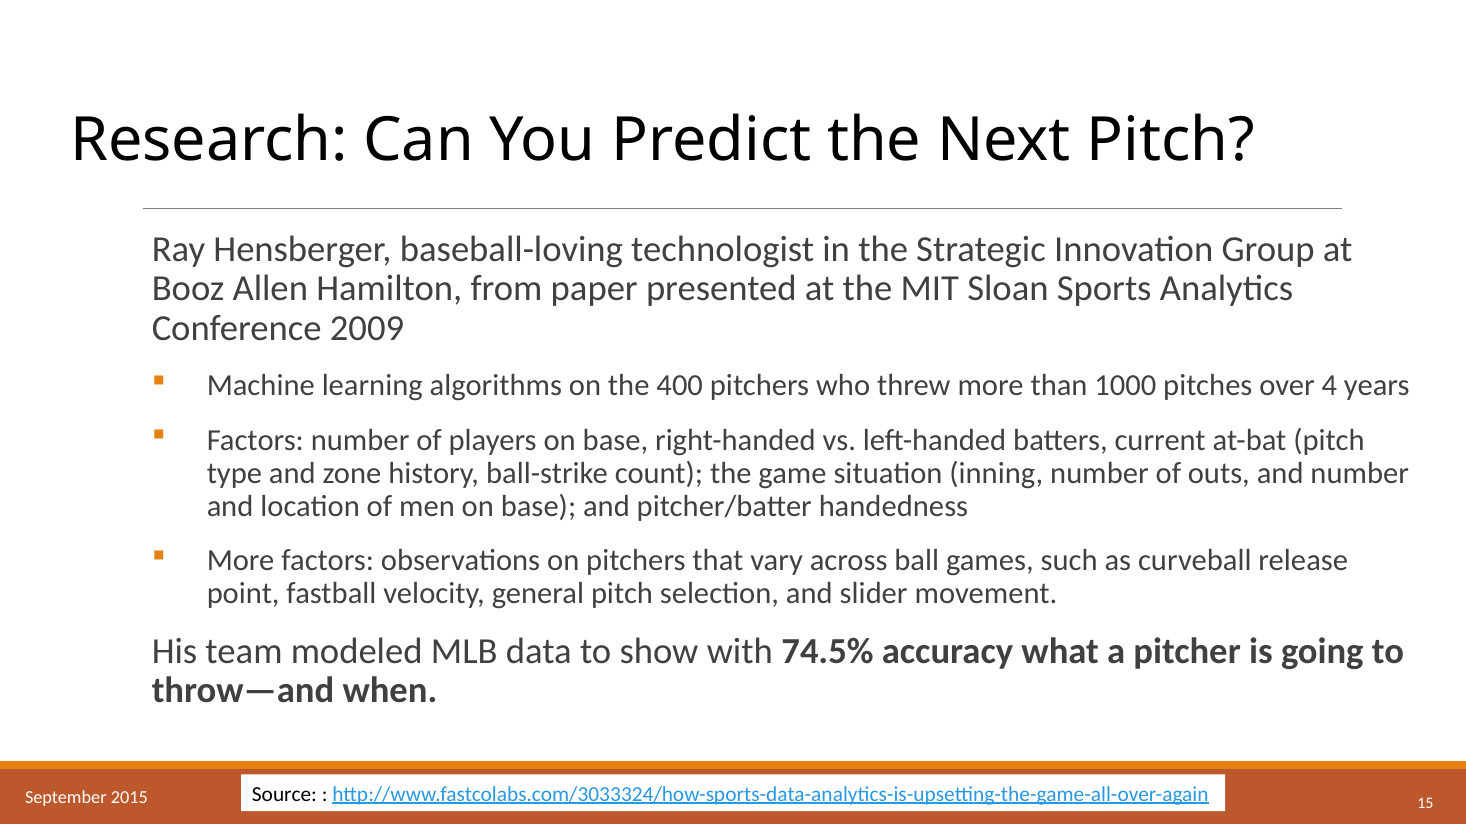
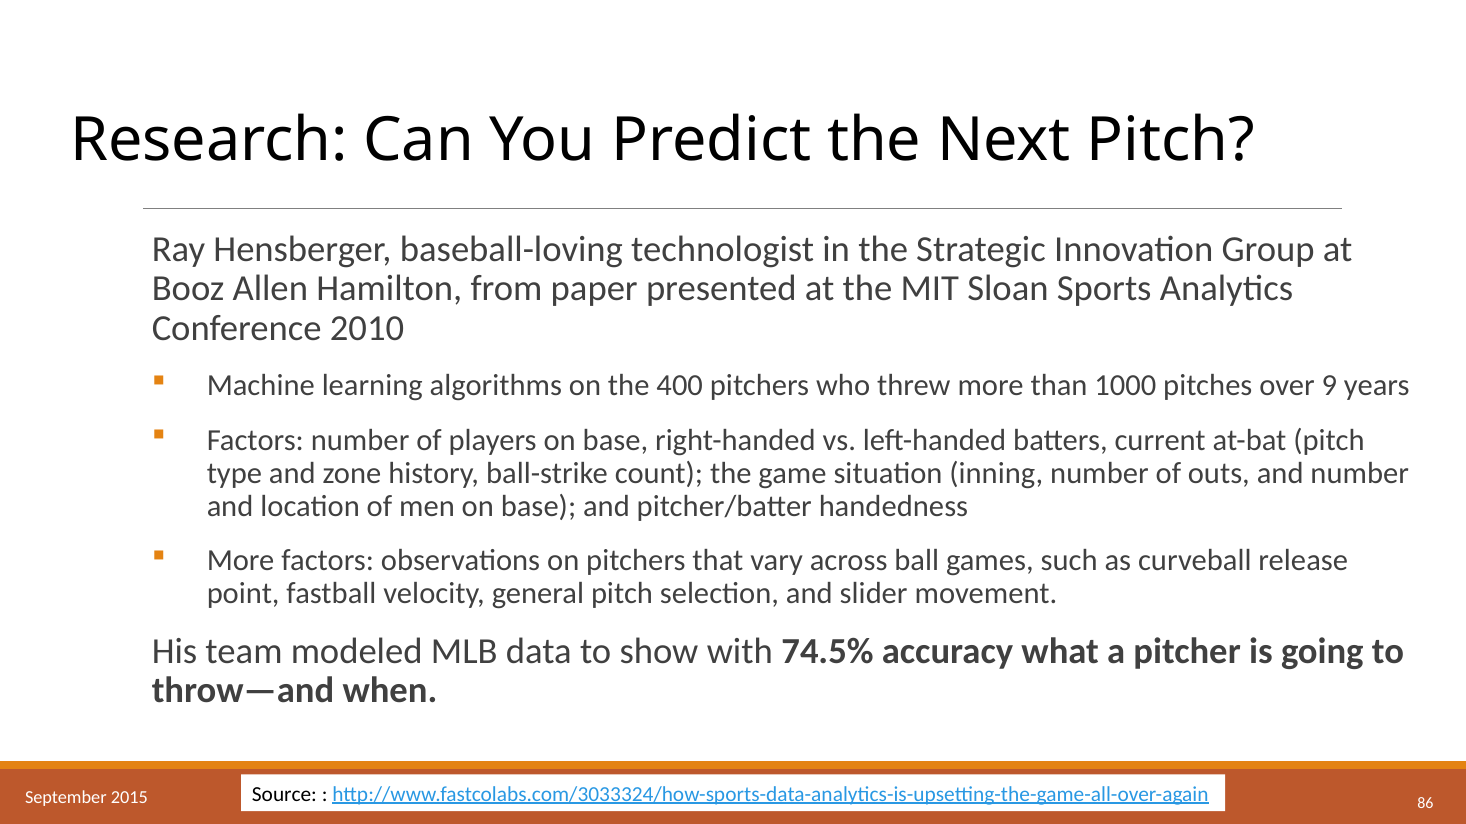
2009: 2009 -> 2010
4: 4 -> 9
15: 15 -> 86
